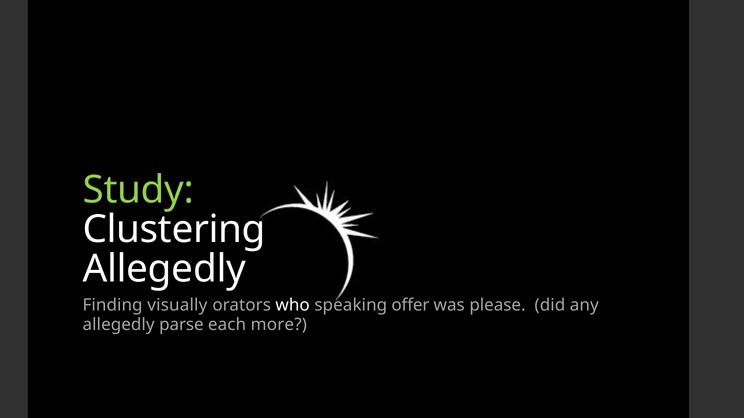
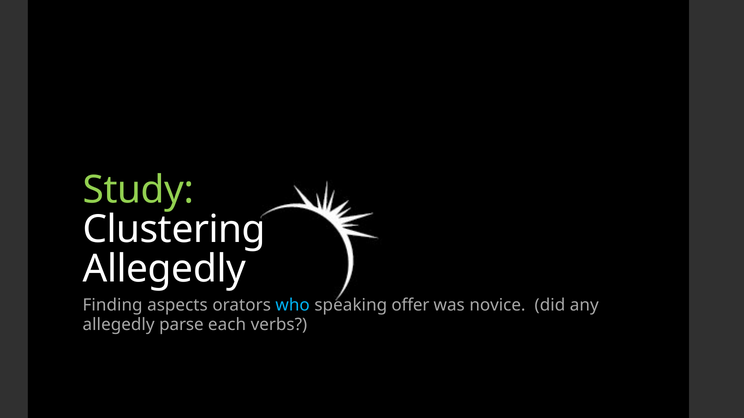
visually: visually -> aspects
who colour: white -> light blue
please: please -> novice
more: more -> verbs
